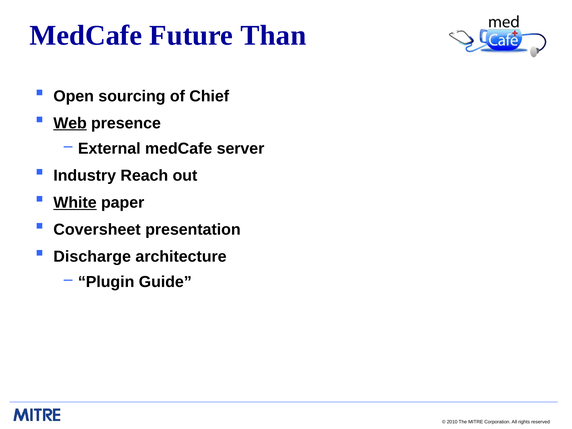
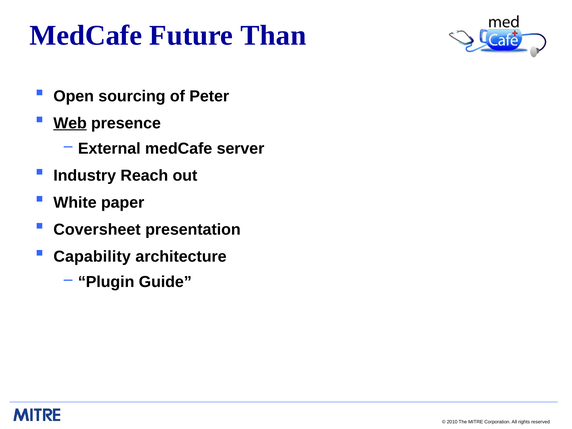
Chief: Chief -> Peter
White underline: present -> none
Discharge: Discharge -> Capability
